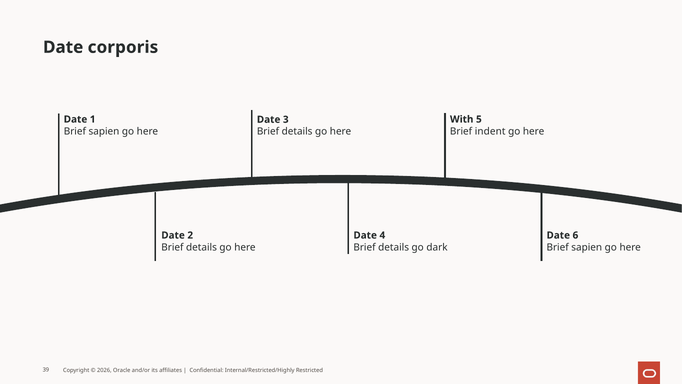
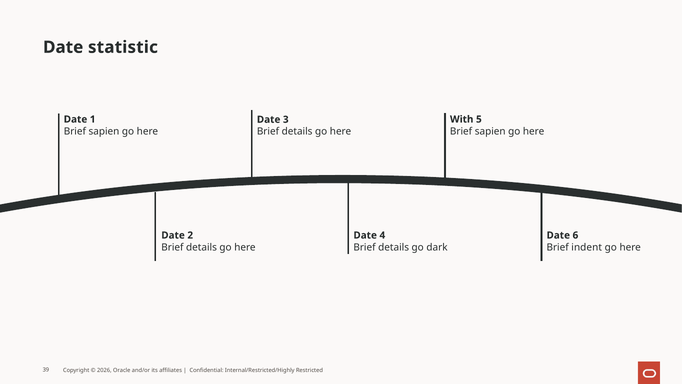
corporis: corporis -> statistic
indent at (490, 131): indent -> sapien
sapien at (587, 247): sapien -> indent
